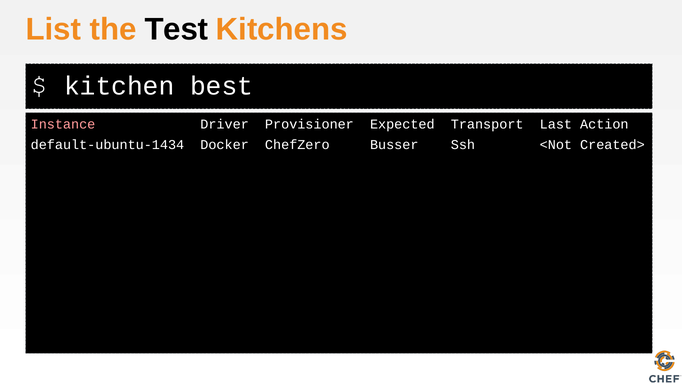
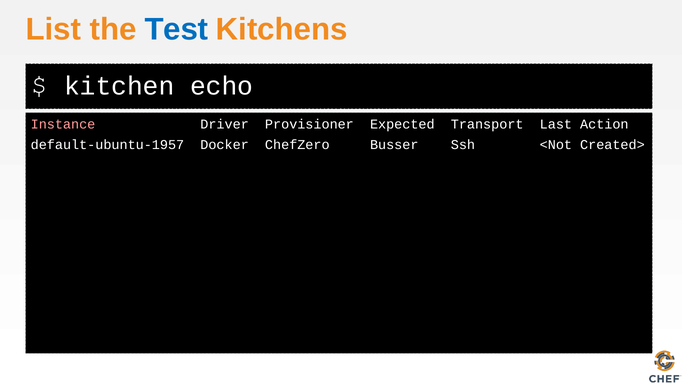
Test colour: black -> blue
best: best -> echo
default-ubuntu-1434: default-ubuntu-1434 -> default-ubuntu-1957
